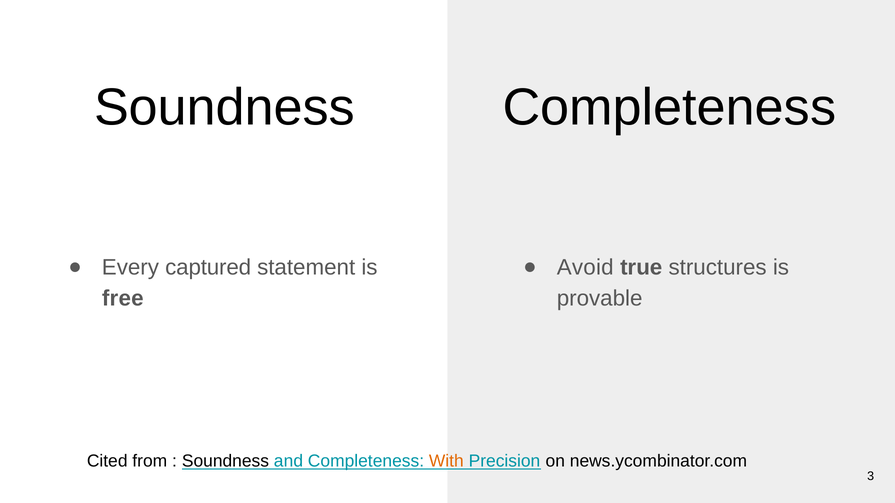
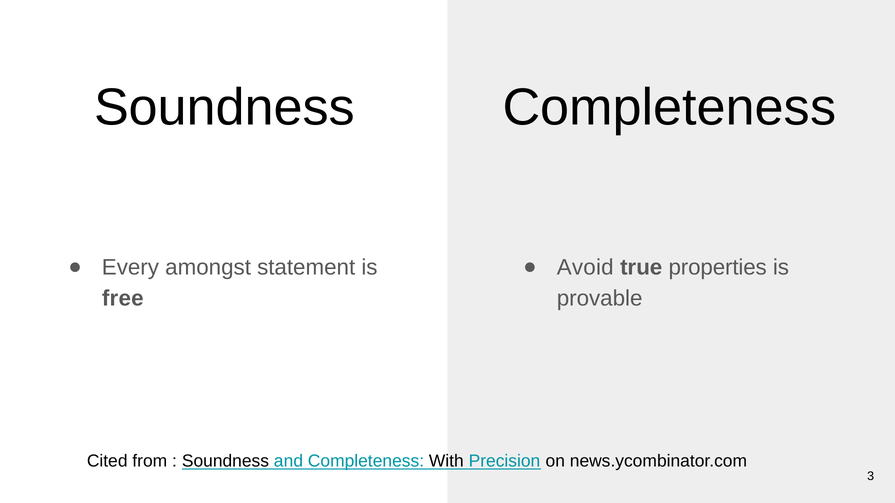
captured: captured -> amongst
structures: structures -> properties
With colour: orange -> black
